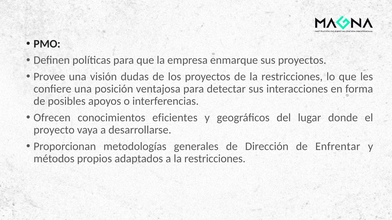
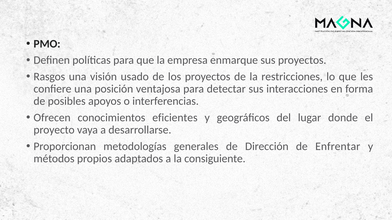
Provee: Provee -> Rasgos
dudas: dudas -> usado
a la restricciones: restricciones -> consiguiente
